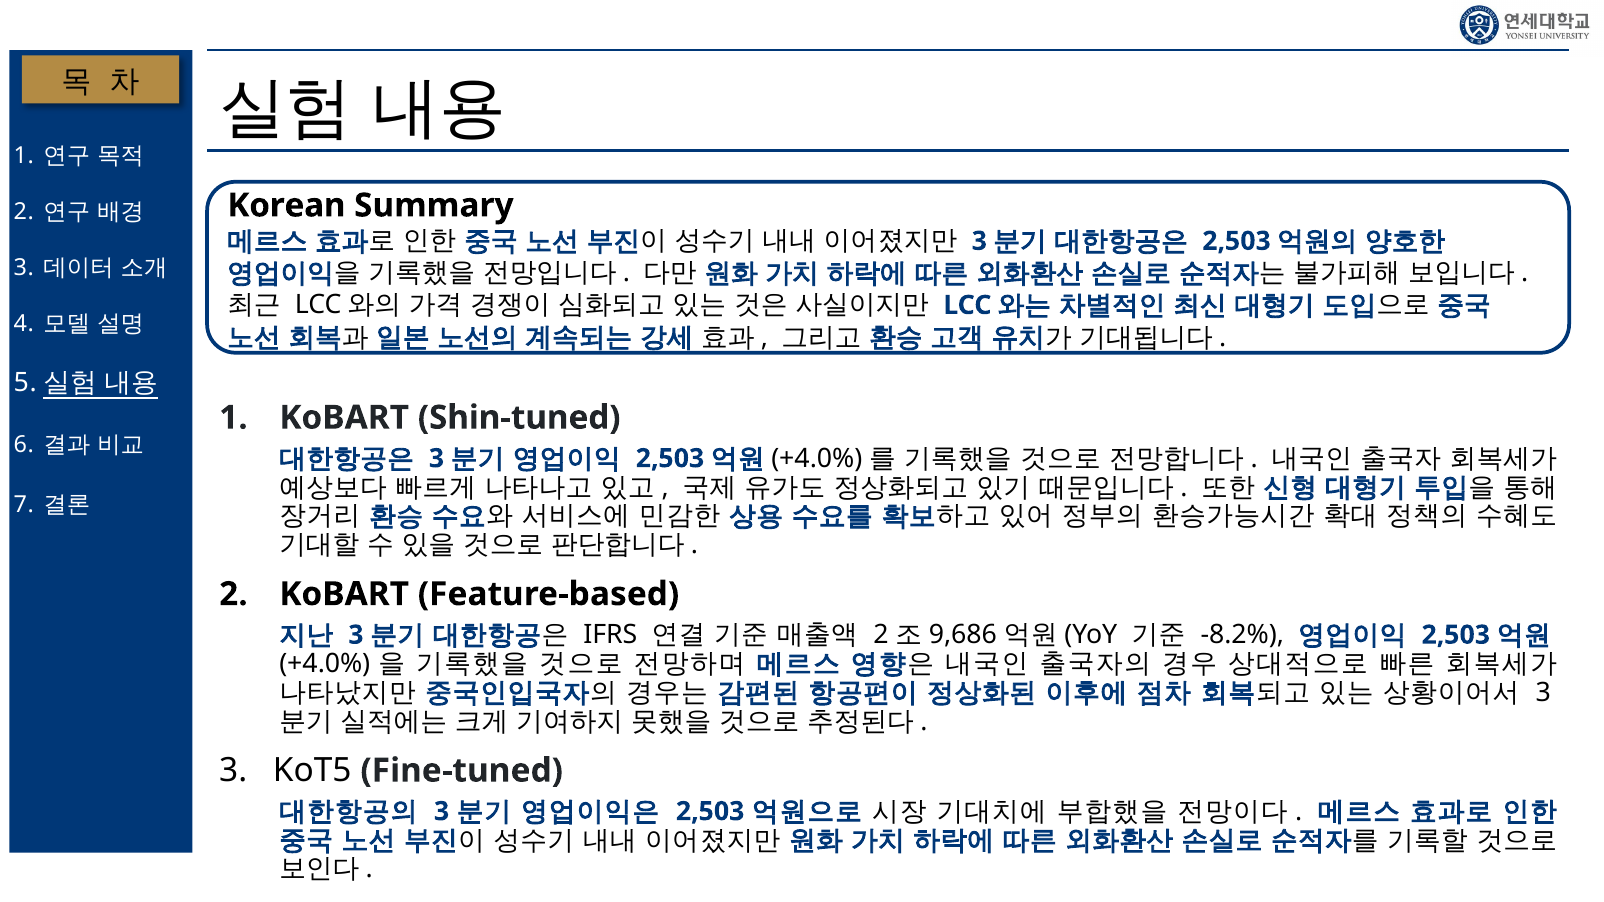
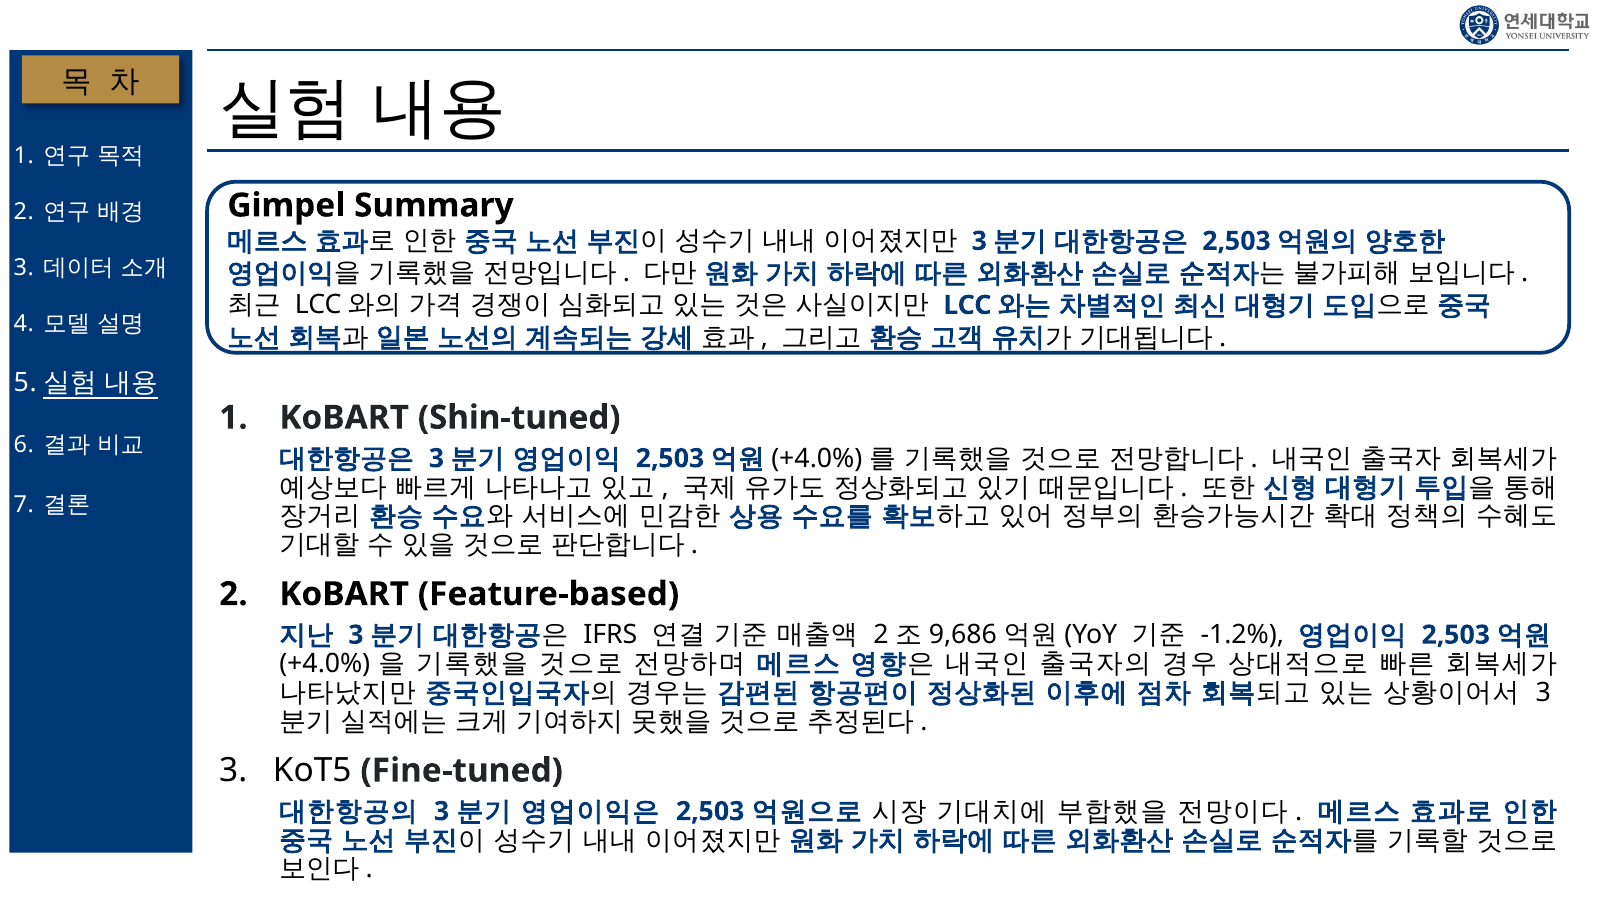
Korean: Korean -> Gimpel
-8.2%: -8.2% -> -1.2%
